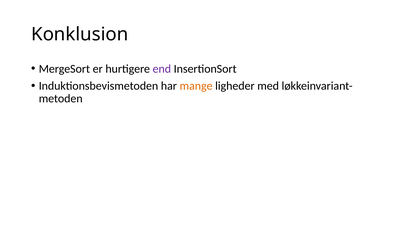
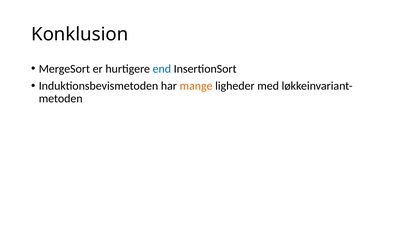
end colour: purple -> blue
